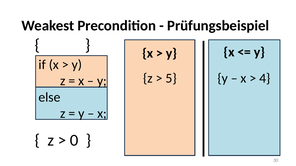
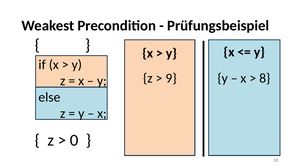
5: 5 -> 9
4: 4 -> 8
